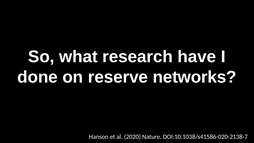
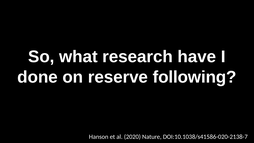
networks: networks -> following
